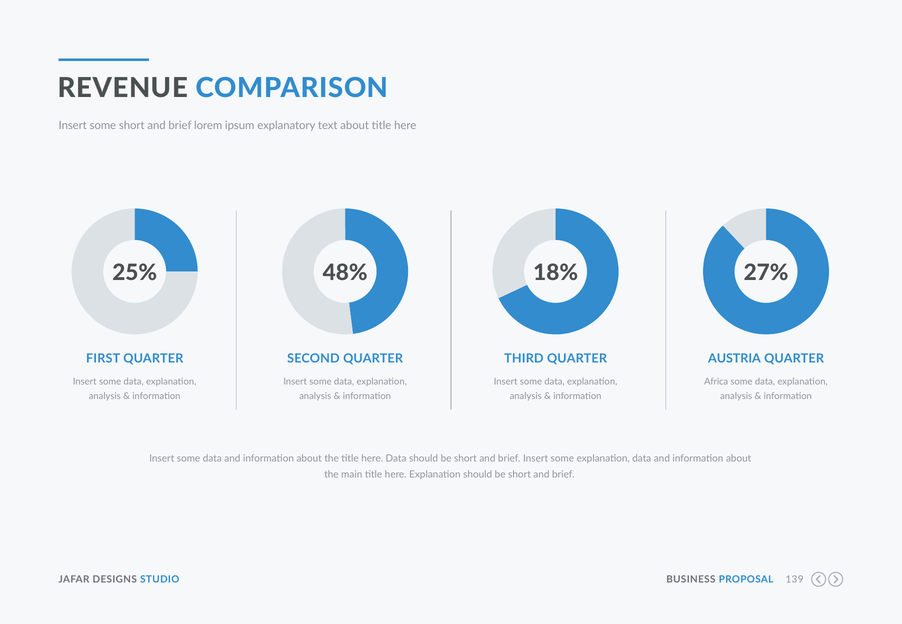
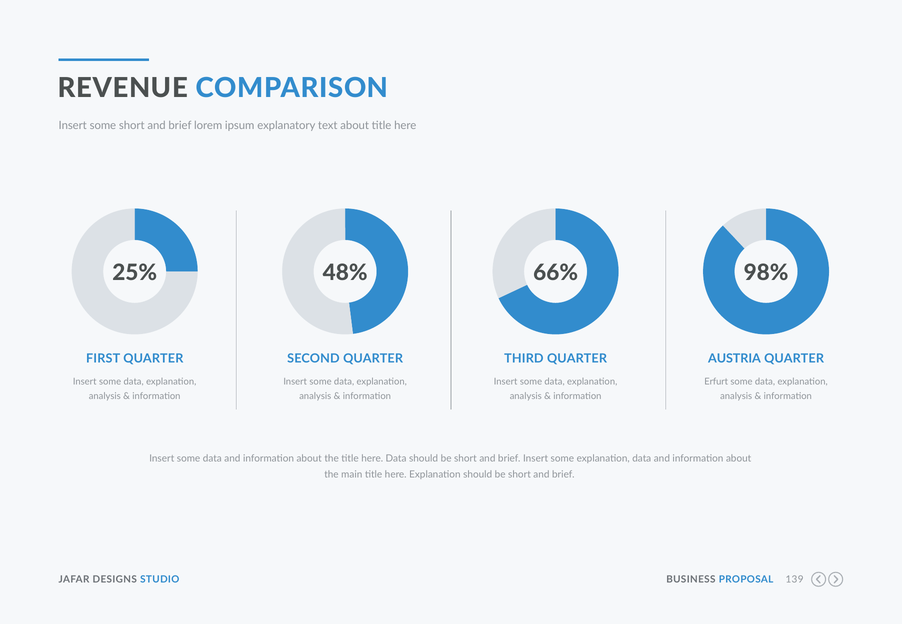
18%: 18% -> 66%
27%: 27% -> 98%
Africa: Africa -> Erfurt
